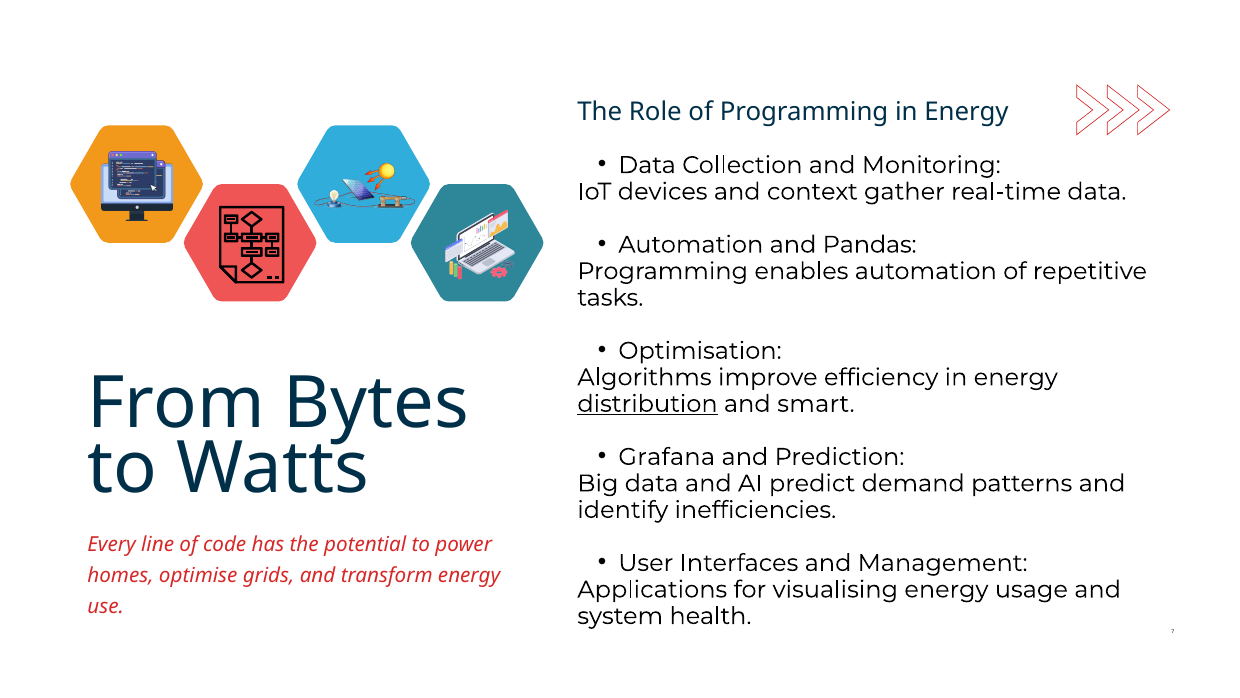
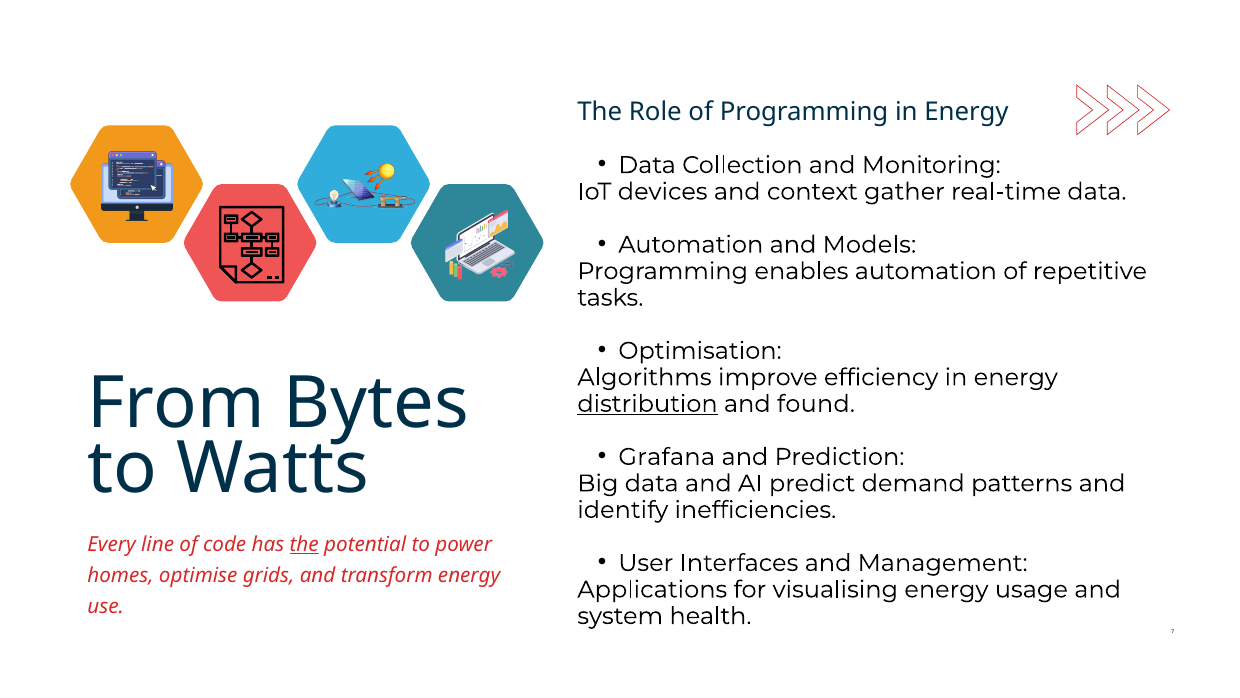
Pandas: Pandas -> Models
smart: smart -> found
the at (304, 544) underline: none -> present
